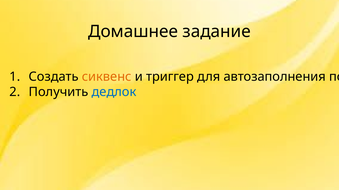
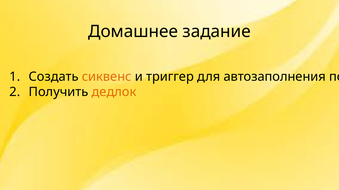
дедлок colour: blue -> orange
